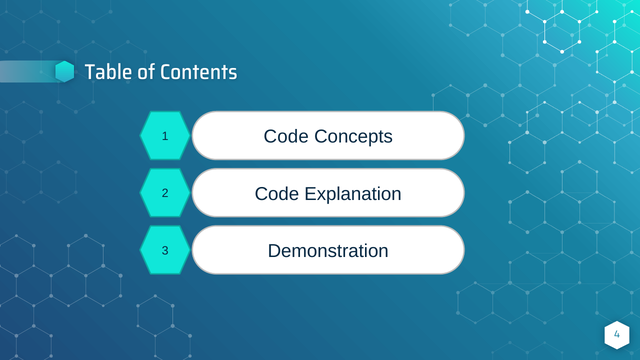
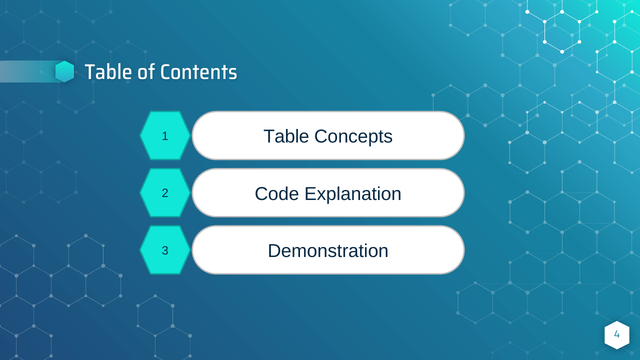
Code at (286, 137): Code -> Table
